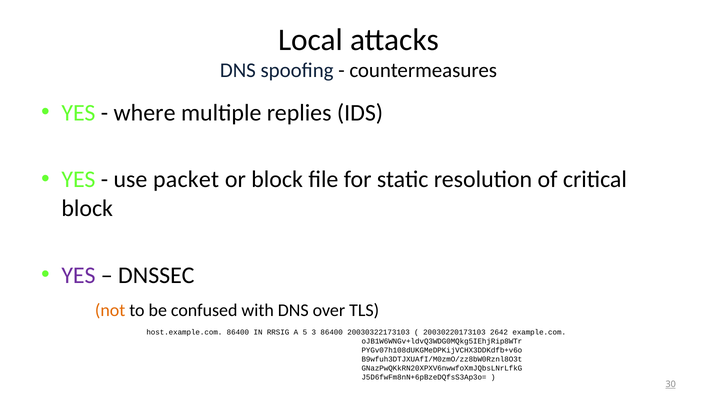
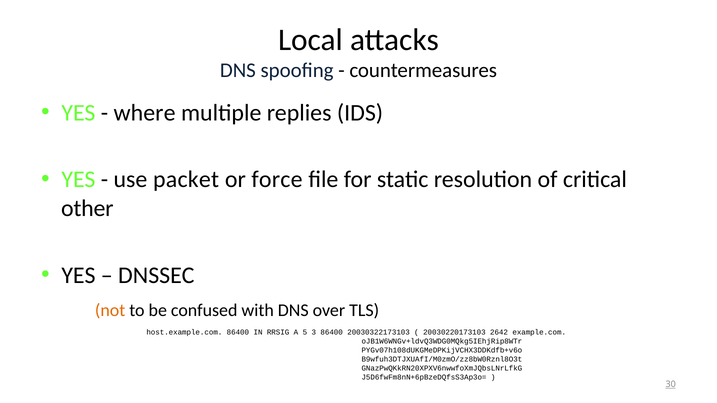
or block: block -> force
block at (87, 208): block -> other
YES at (78, 275) colour: purple -> black
